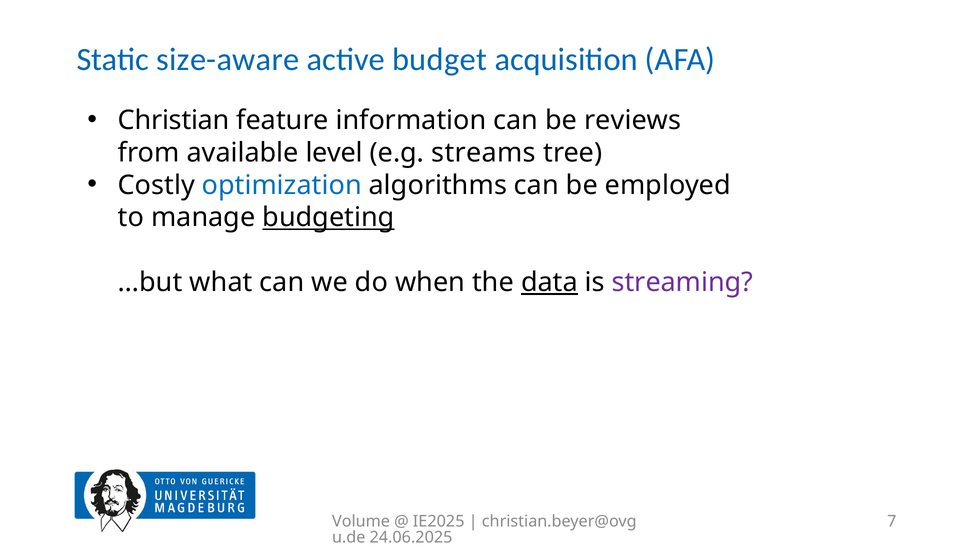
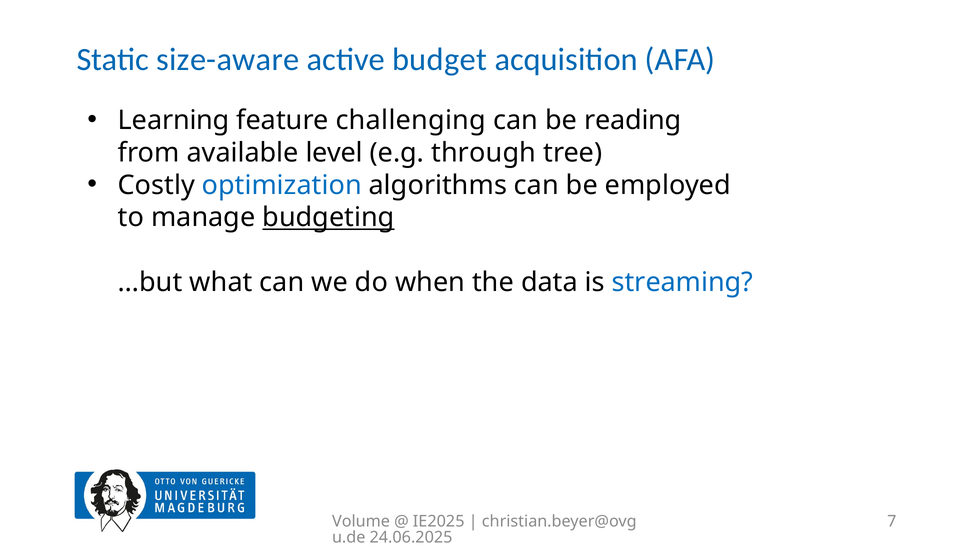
Christian: Christian -> Learning
information: information -> challenging
reviews: reviews -> reading
streams: streams -> through
data underline: present -> none
streaming colour: purple -> blue
